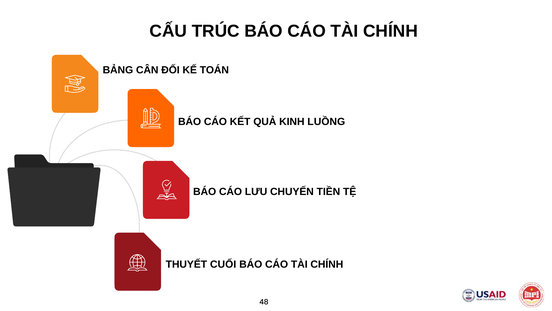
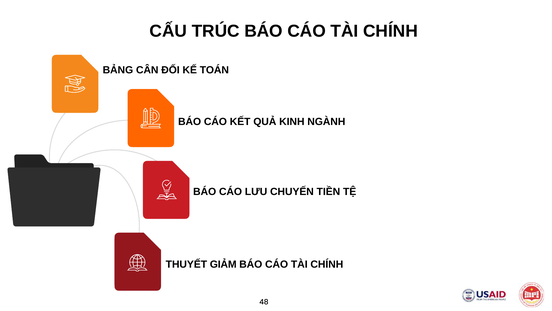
LUỒNG: LUỒNG -> NGÀNH
CUỐI: CUỐI -> GIẢM
